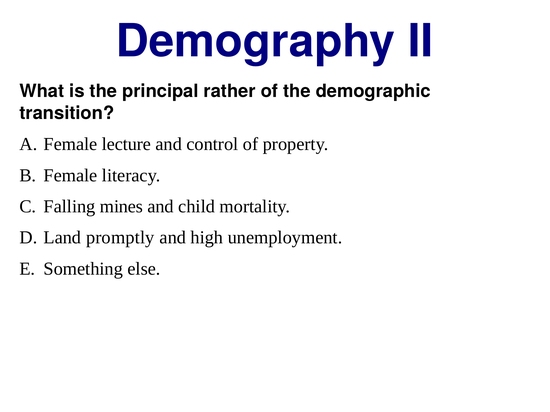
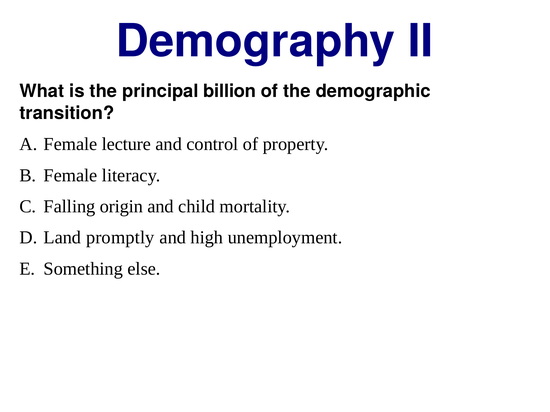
rather: rather -> billion
mines: mines -> origin
